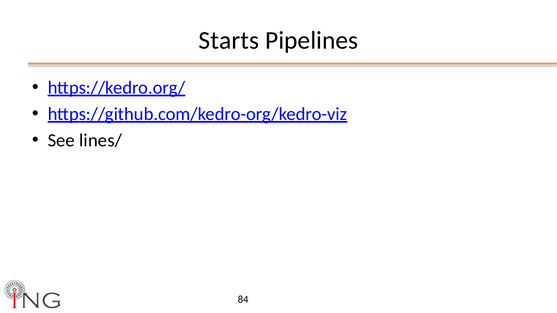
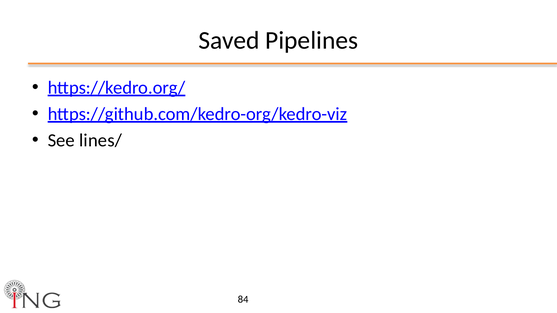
Starts: Starts -> Saved
